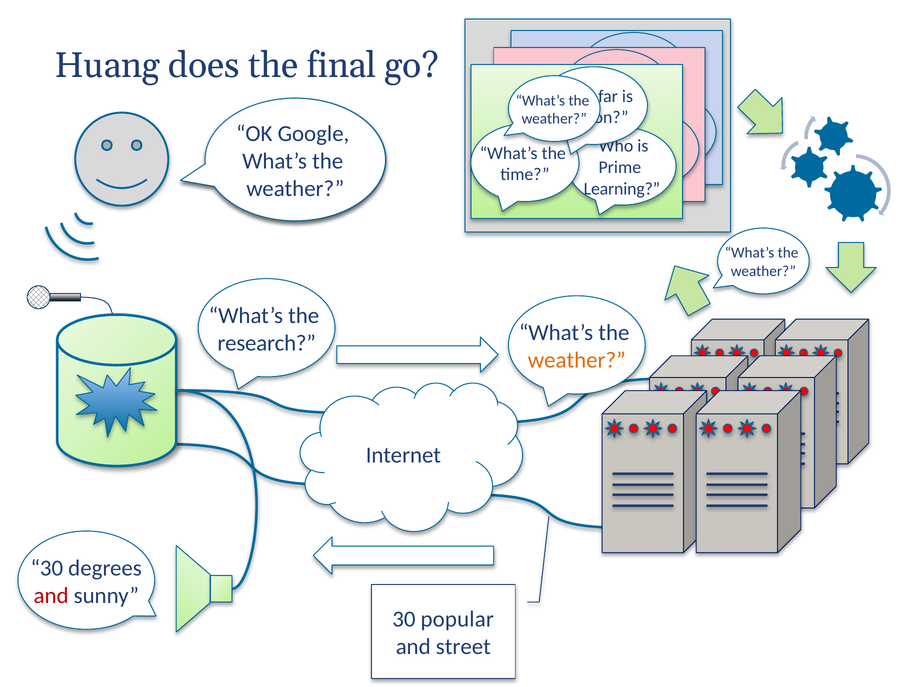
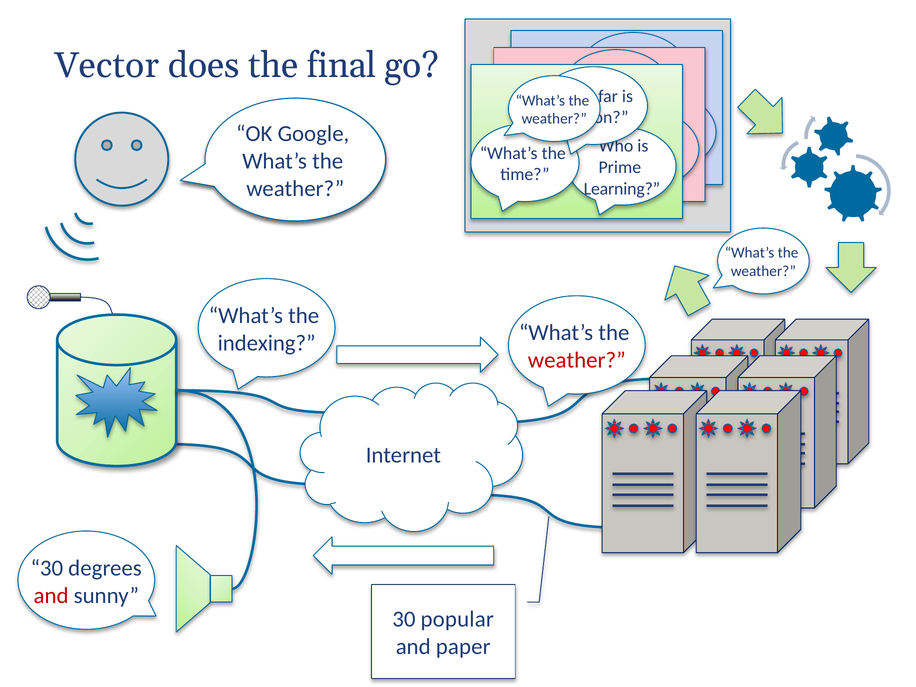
Huang: Huang -> Vector
research: research -> indexing
weather at (577, 360) colour: orange -> red
street: street -> paper
